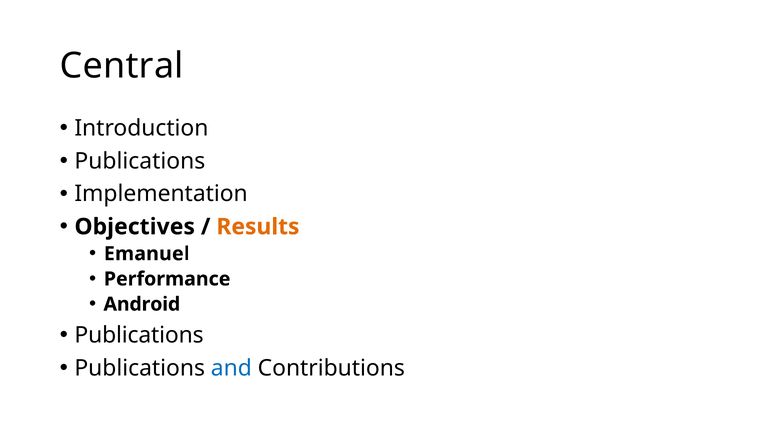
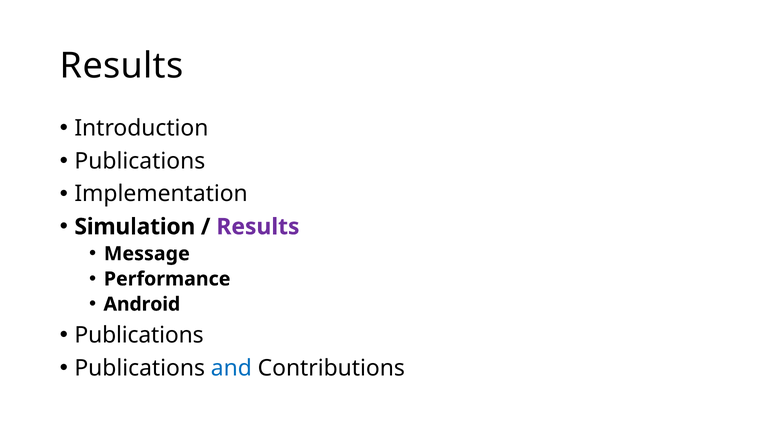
Central at (122, 66): Central -> Results
Objectives: Objectives -> Simulation
Results at (258, 227) colour: orange -> purple
Emanuel: Emanuel -> Message
